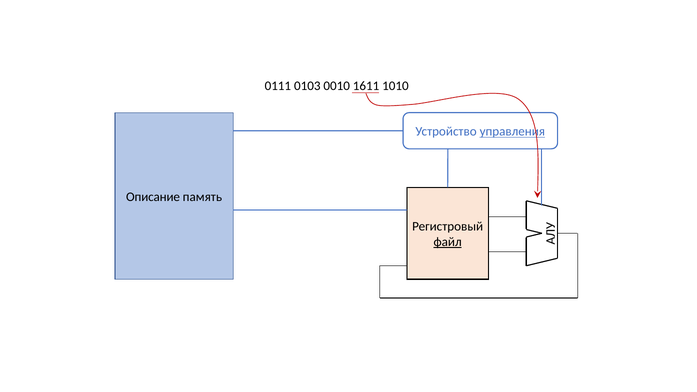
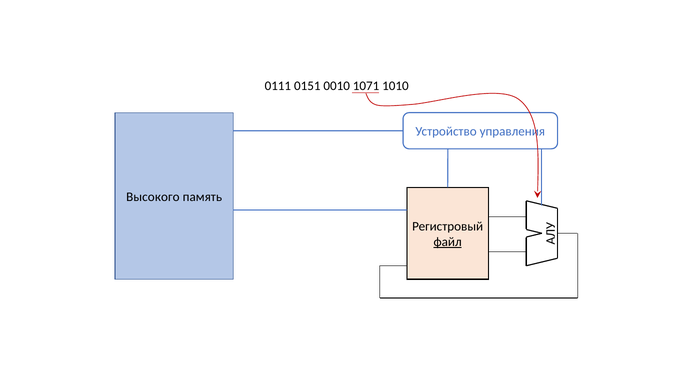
0103: 0103 -> 0151
1611: 1611 -> 1071
управления underline: present -> none
Описание: Описание -> Высокого
